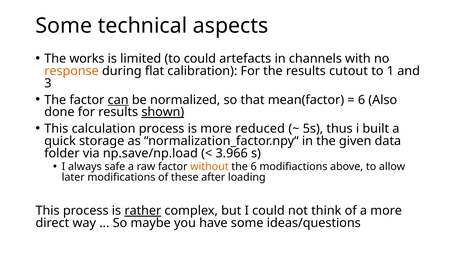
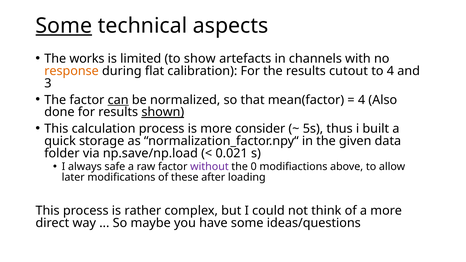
Some at (64, 26) underline: none -> present
to could: could -> show
to 1: 1 -> 4
6 at (362, 100): 6 -> 4
reduced: reduced -> consider
3.966: 3.966 -> 0.021
without colour: orange -> purple
the 6: 6 -> 0
rather underline: present -> none
